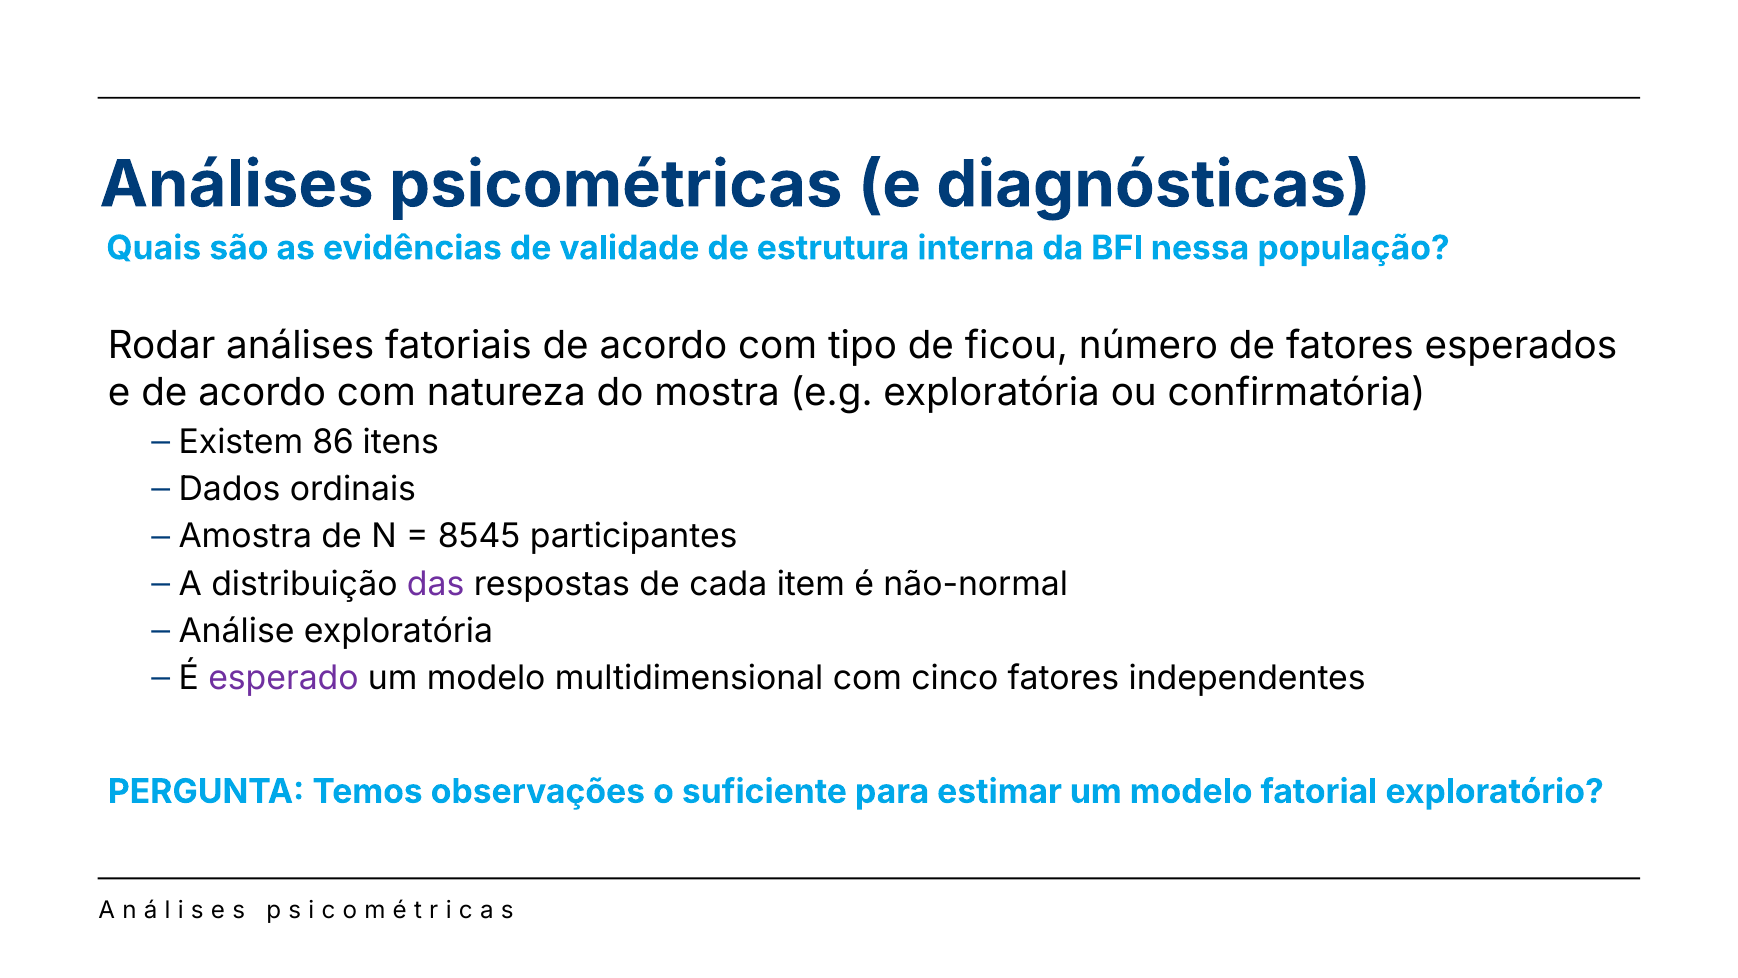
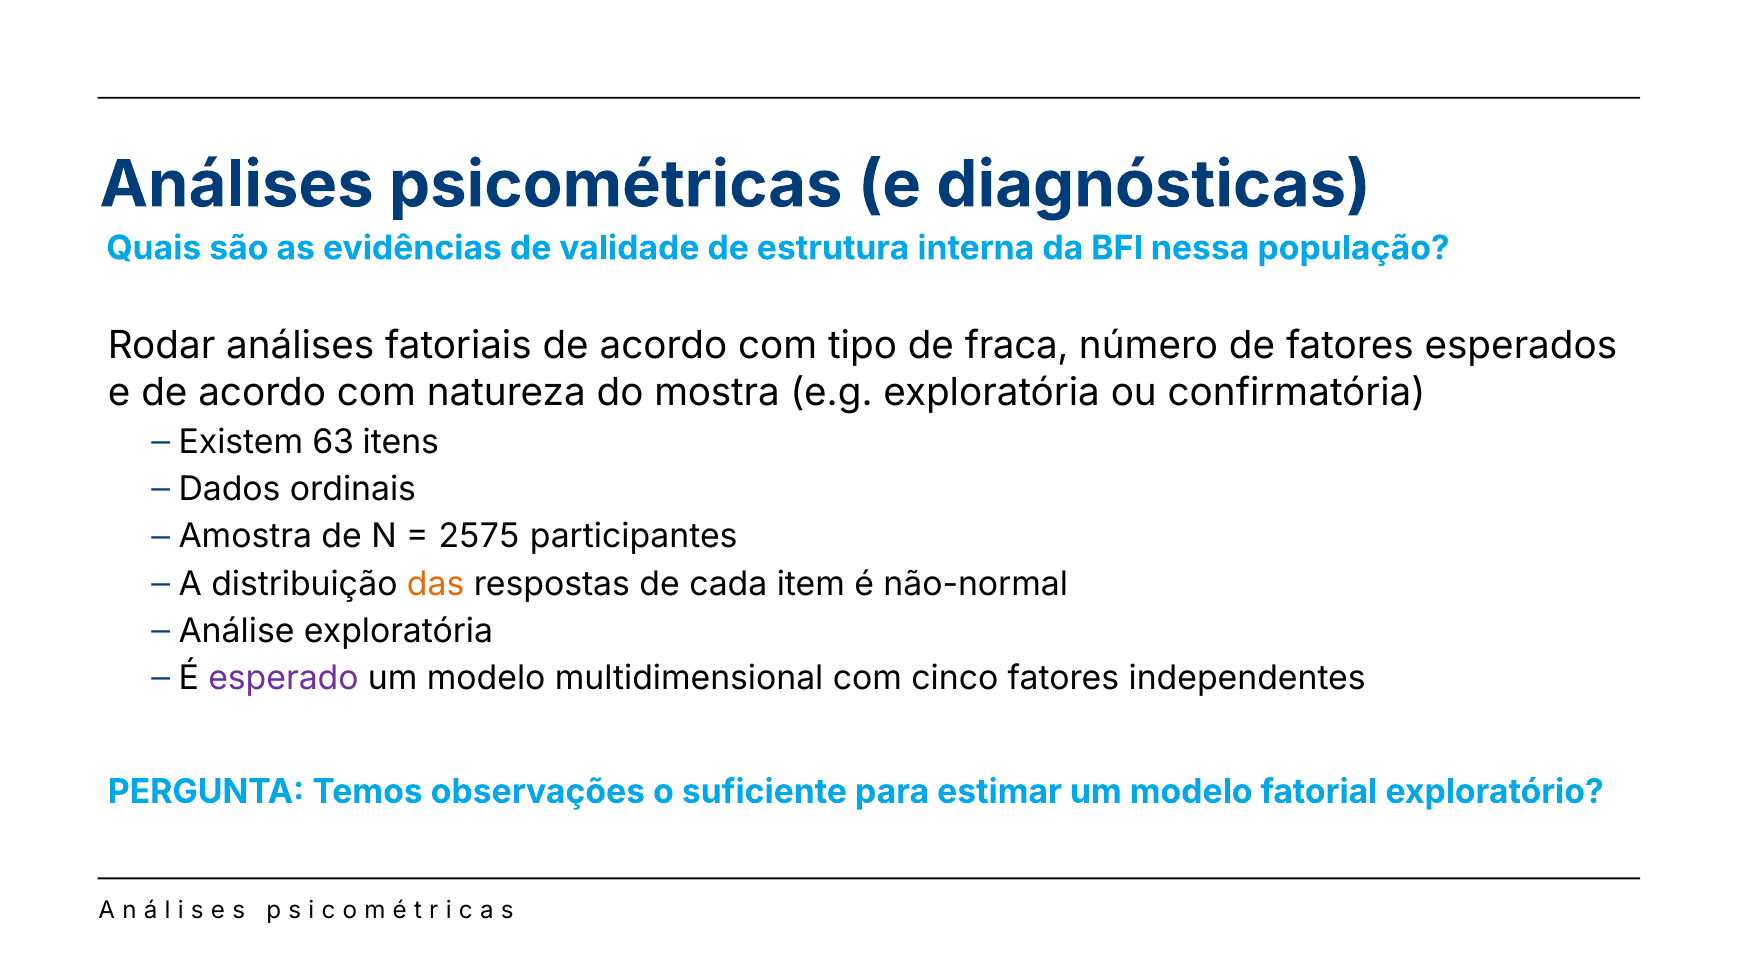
ficou: ficou -> fraca
86: 86 -> 63
8545: 8545 -> 2575
das colour: purple -> orange
